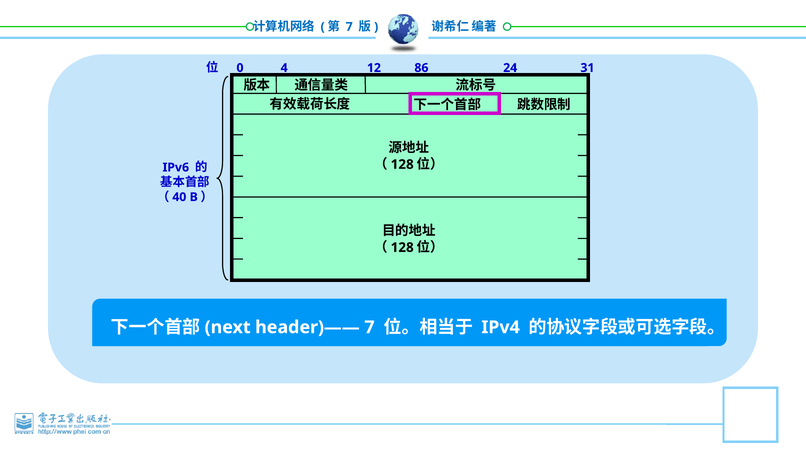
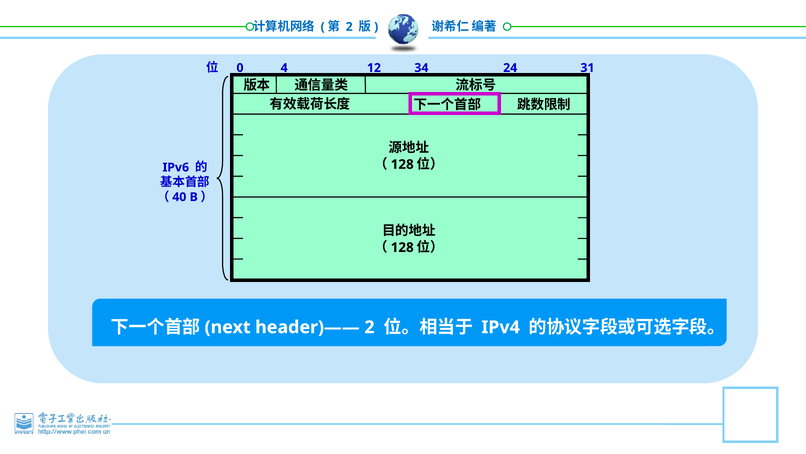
7 at (349, 27): 7 -> 2
86: 86 -> 34
header)—— 7: 7 -> 2
